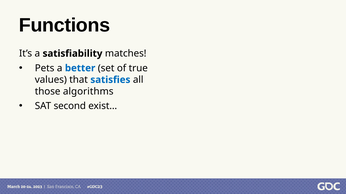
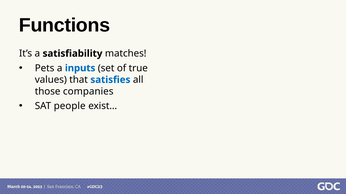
better: better -> inputs
algorithms: algorithms -> companies
second: second -> people
